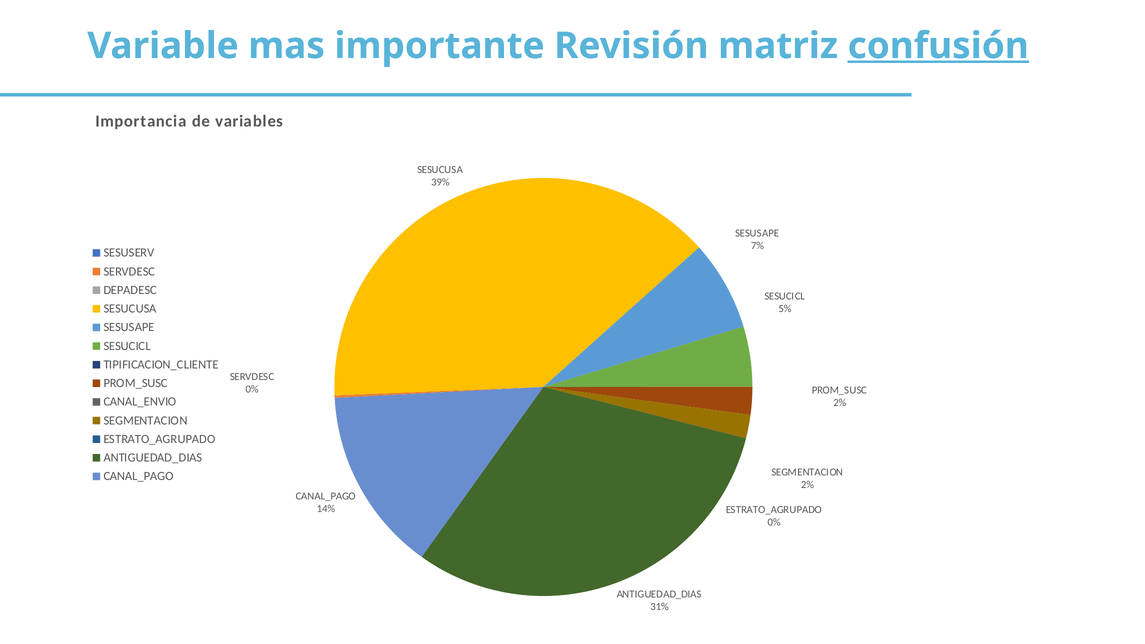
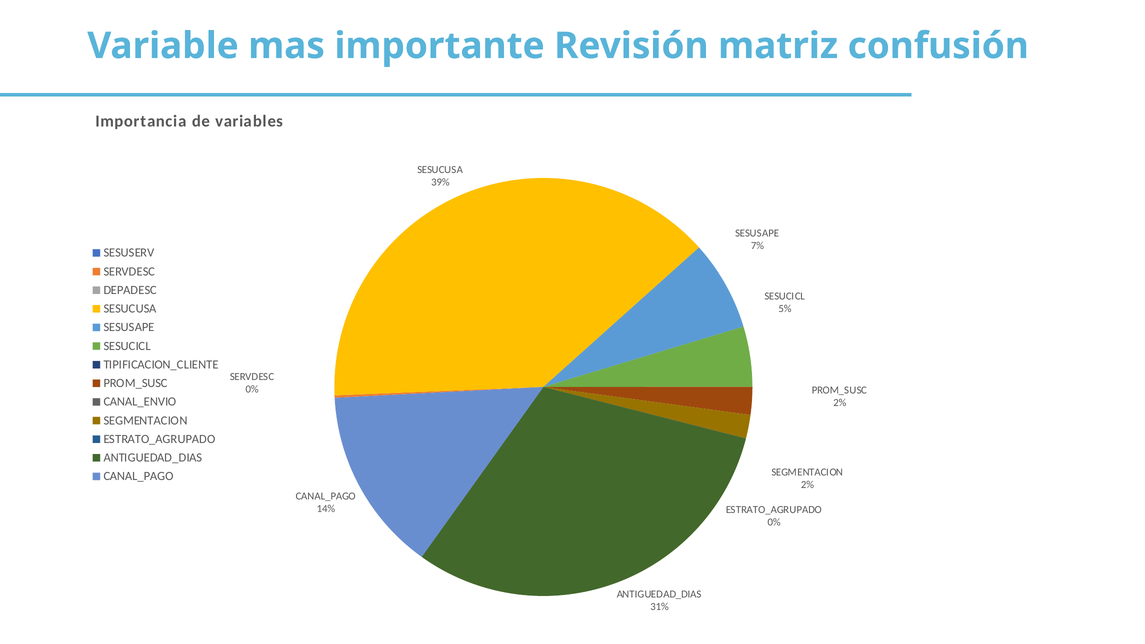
confusión underline: present -> none
